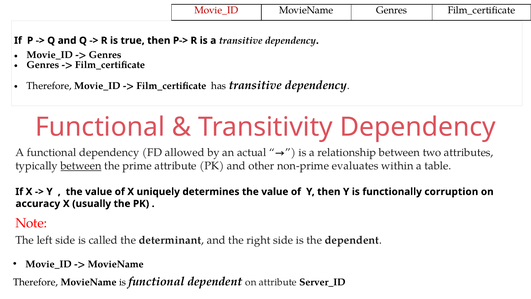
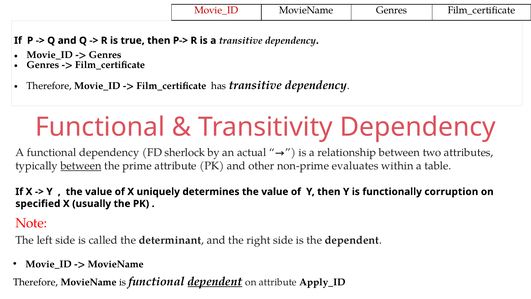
allowed: allowed -> sherlock
accuracy: accuracy -> specified
dependent at (215, 281) underline: none -> present
Server_ID: Server_ID -> Apply_ID
